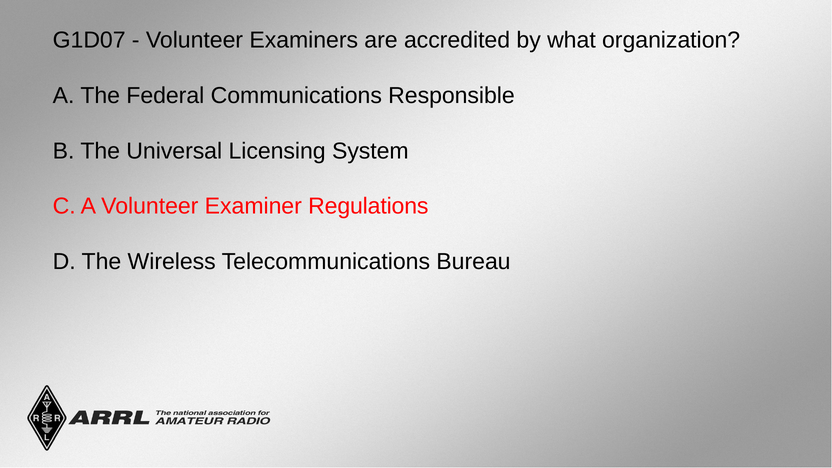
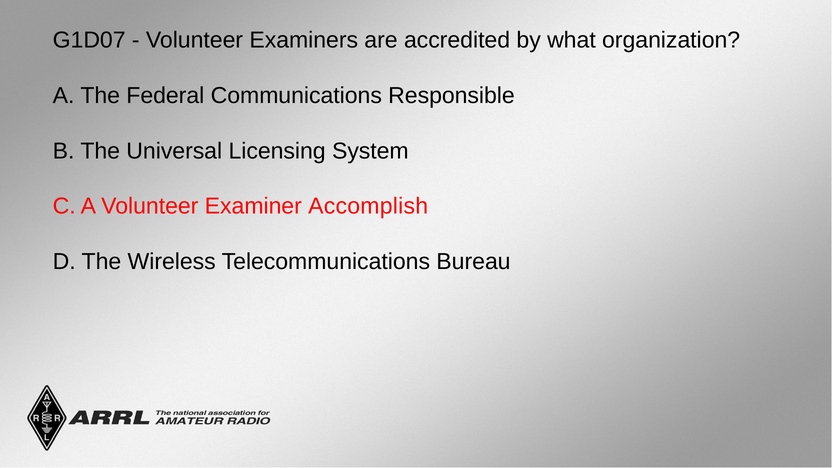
Regulations: Regulations -> Accomplish
